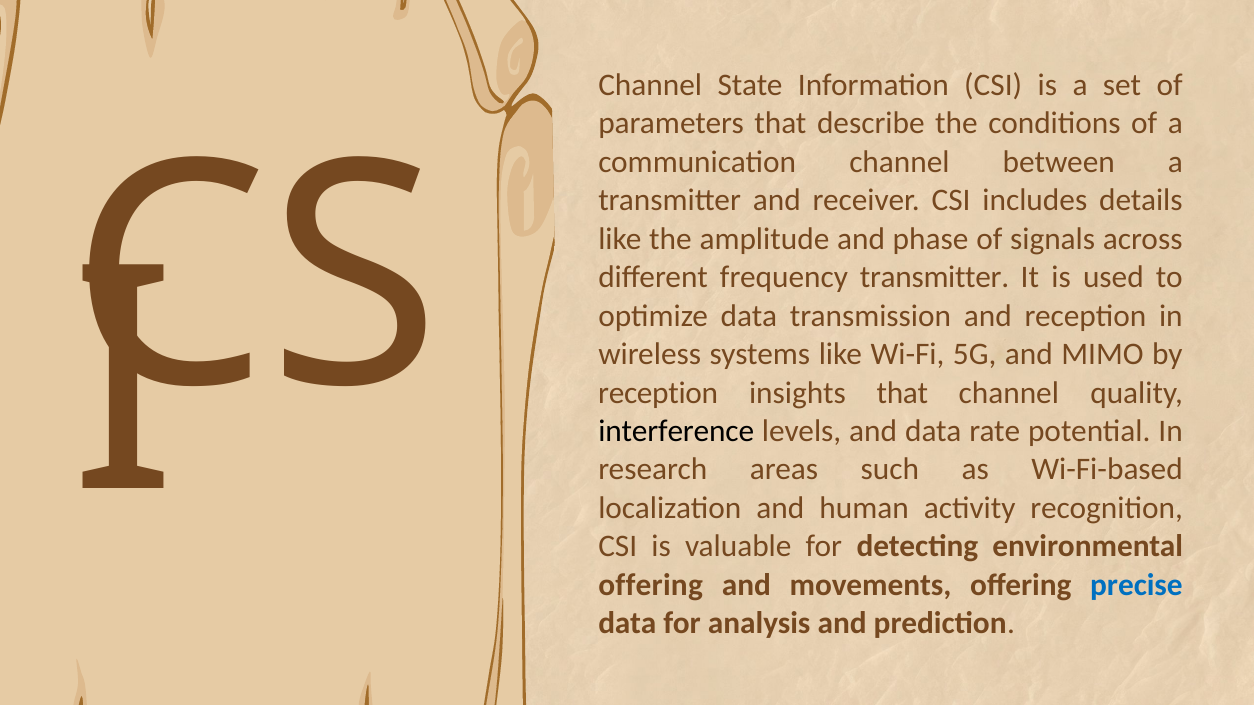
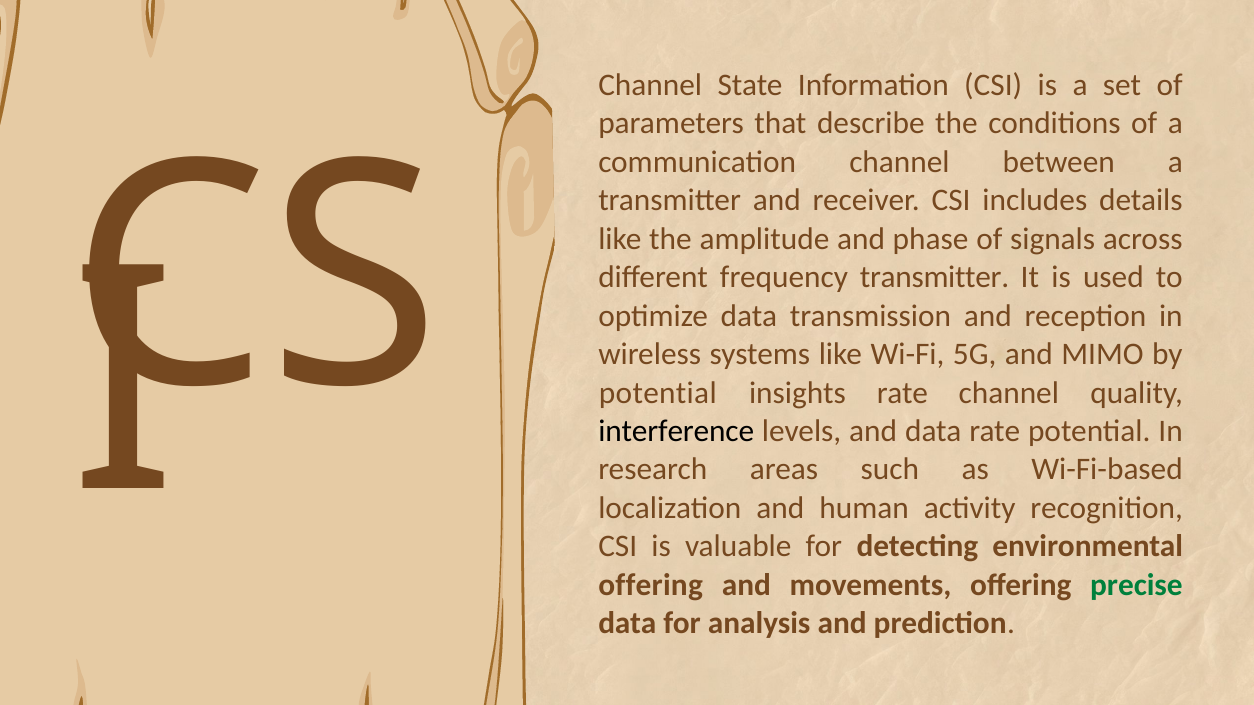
reception at (658, 393): reception -> potential
insights that: that -> rate
precise colour: blue -> green
